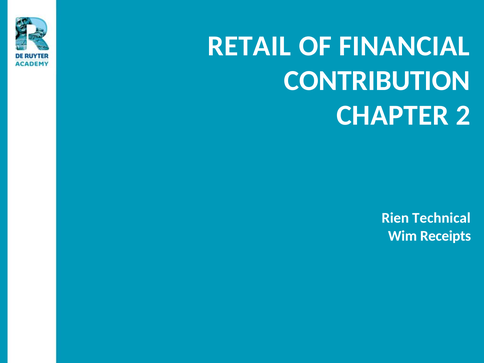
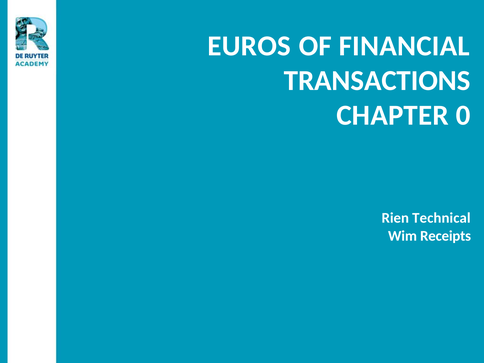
RETAIL: RETAIL -> EUROS
CONTRIBUTION: CONTRIBUTION -> TRANSACTIONS
2: 2 -> 0
